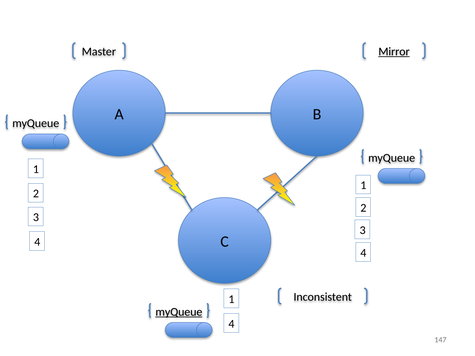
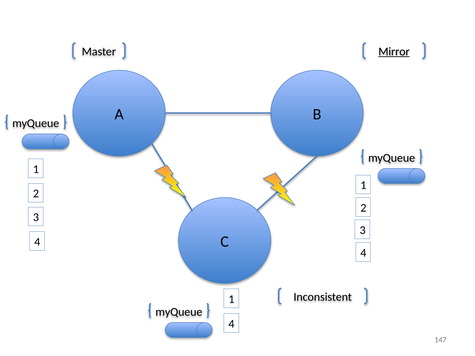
myQueue at (179, 312) underline: present -> none
